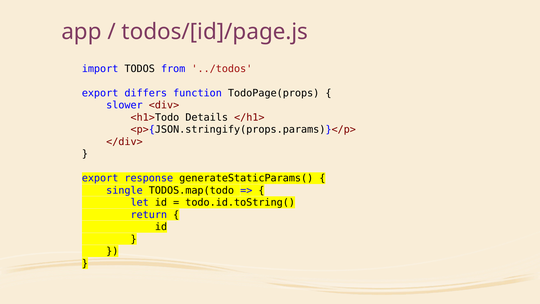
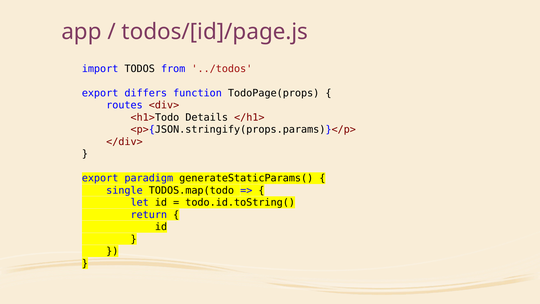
slower: slower -> routes
response: response -> paradigm
